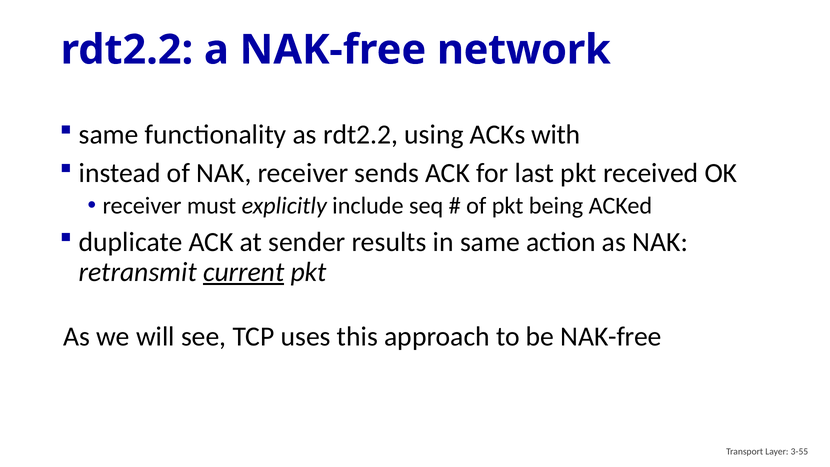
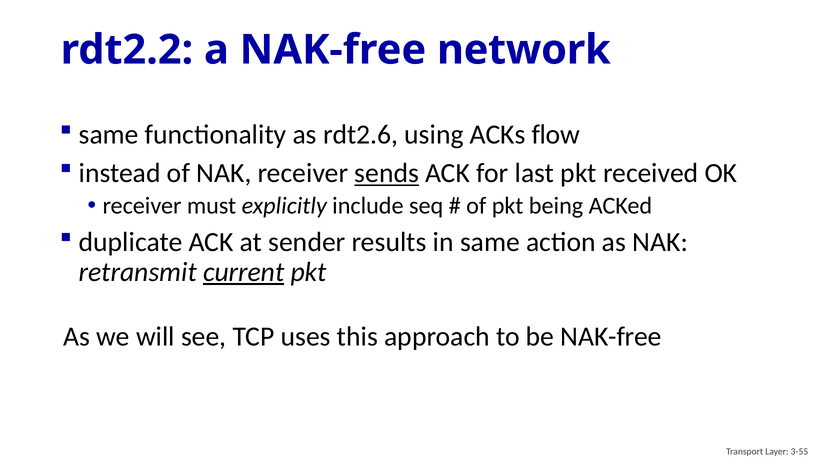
as rdt2.2: rdt2.2 -> rdt2.6
with: with -> flow
sends underline: none -> present
